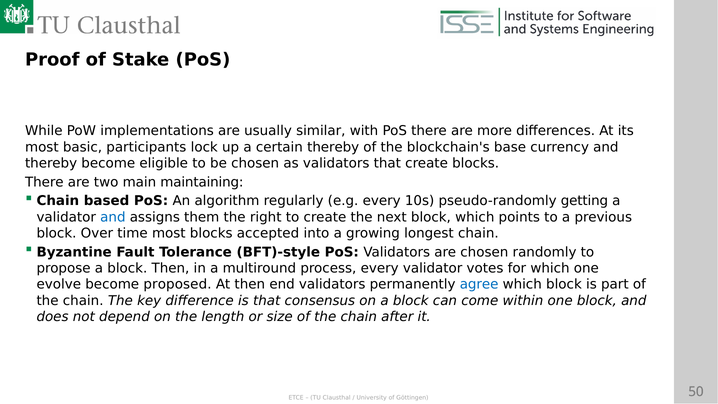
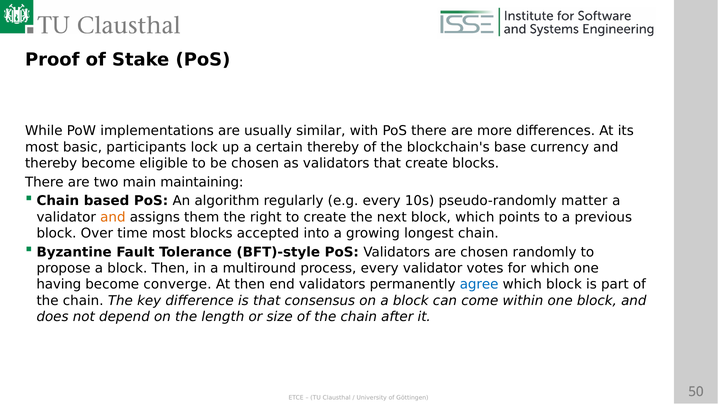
getting: getting -> matter
and at (113, 217) colour: blue -> orange
evolve: evolve -> having
proposed: proposed -> converge
